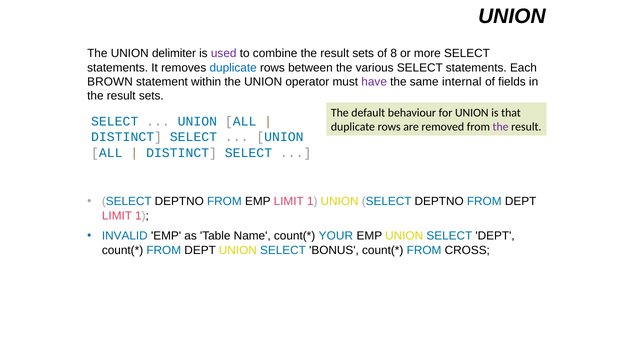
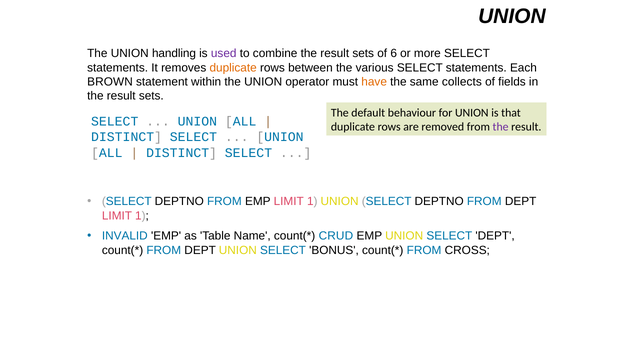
delimiter: delimiter -> handling
8: 8 -> 6
duplicate at (233, 68) colour: blue -> orange
have colour: purple -> orange
internal: internal -> collects
YOUR: YOUR -> CRUD
